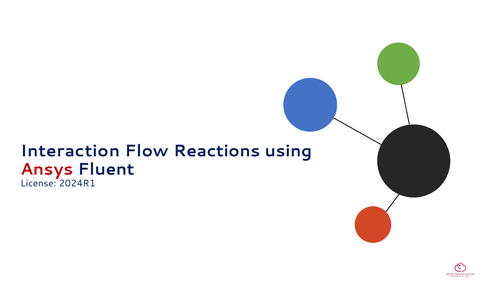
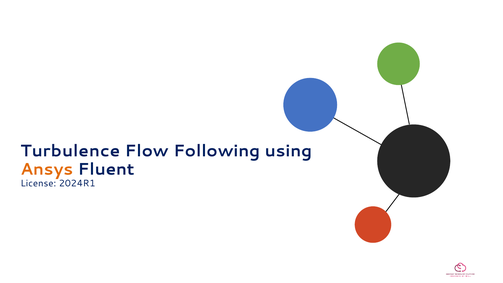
Interaction: Interaction -> Turbulence
Reactions: Reactions -> Following
Ansys colour: red -> orange
